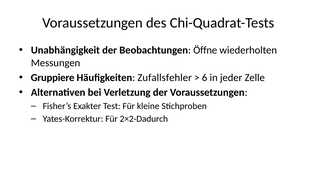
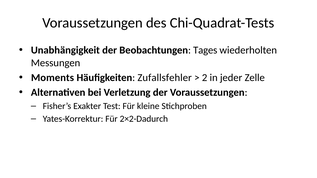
Öffne: Öffne -> Tages
Gruppiere: Gruppiere -> Moments
6: 6 -> 2
